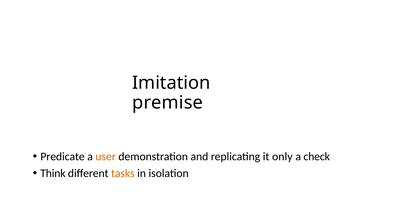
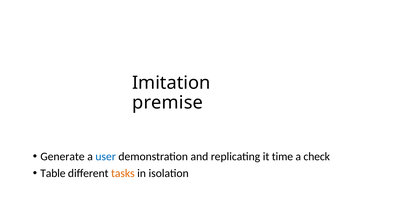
Predicate: Predicate -> Generate
user colour: orange -> blue
only: only -> time
Think: Think -> Table
